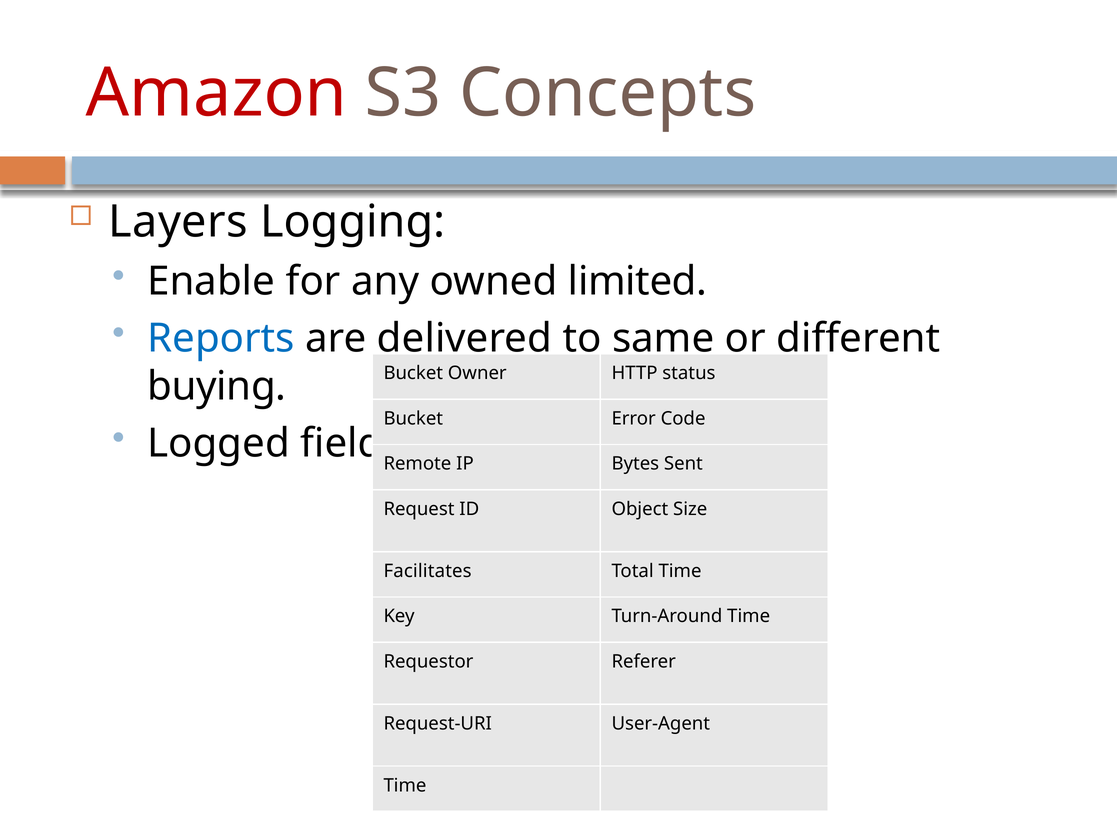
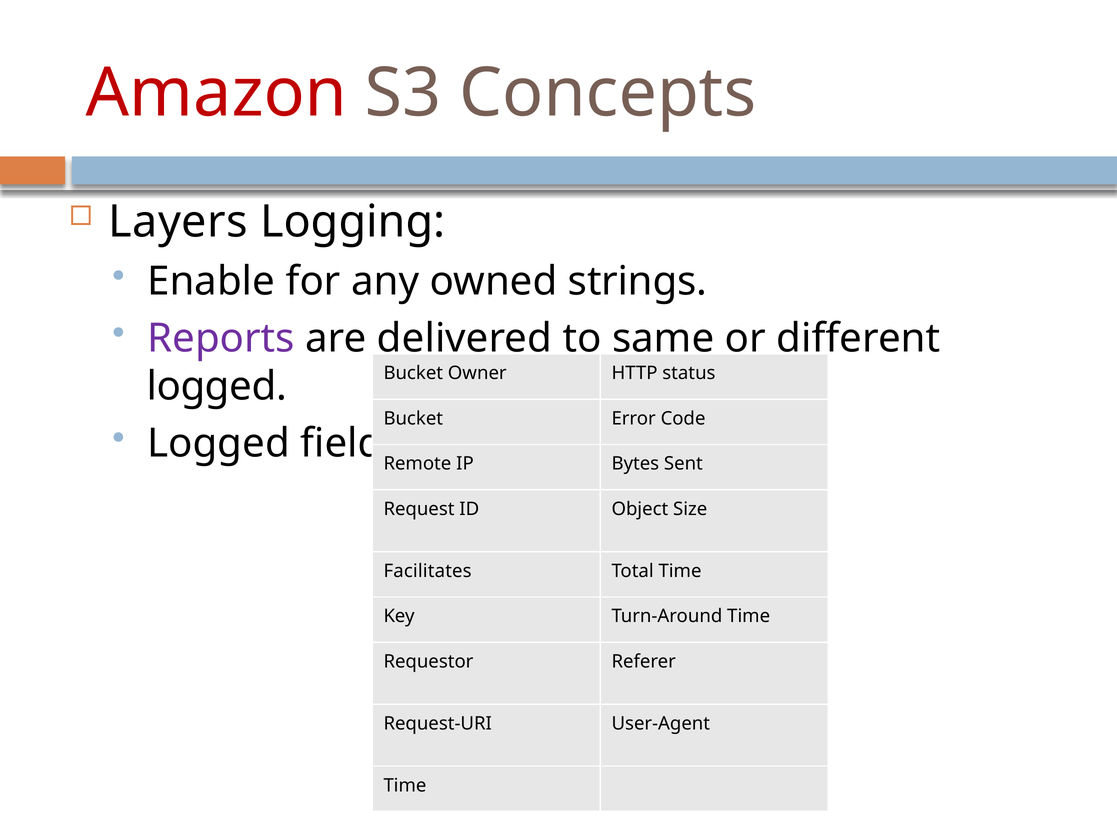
limited: limited -> strings
Reports colour: blue -> purple
buying at (217, 386): buying -> logged
